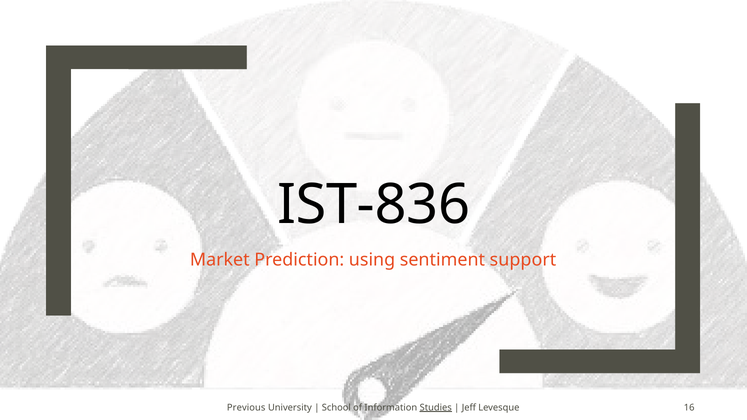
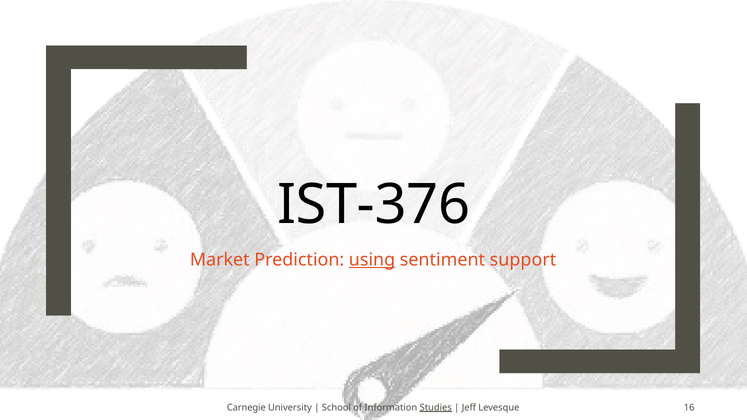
IST-836: IST-836 -> IST-376
using underline: none -> present
Previous: Previous -> Carnegie
